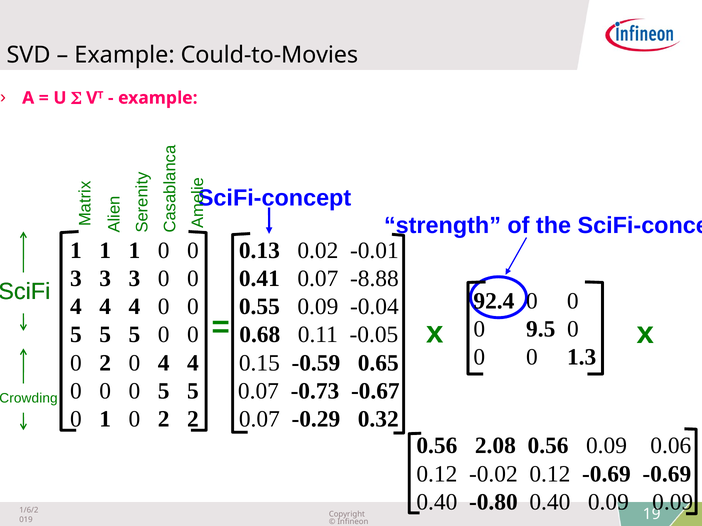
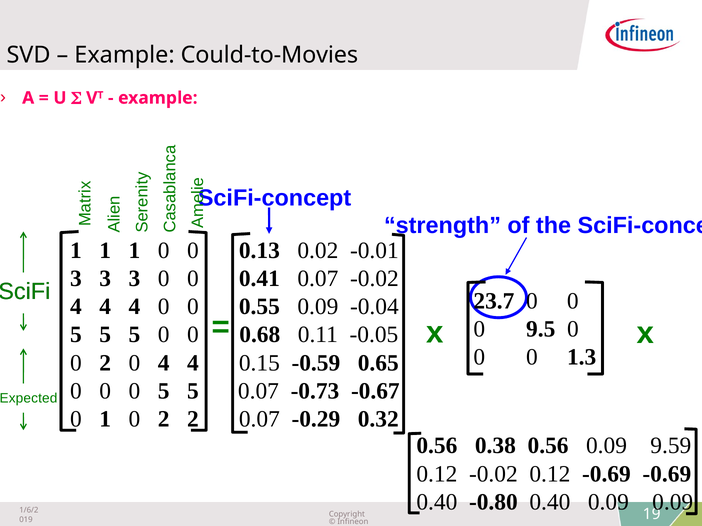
0.07 -8.88: -8.88 -> -0.02
92.4: 92.4 -> 23.7
Crowding: Crowding -> Expected
2.08: 2.08 -> 0.38
0.06: 0.06 -> 9.59
